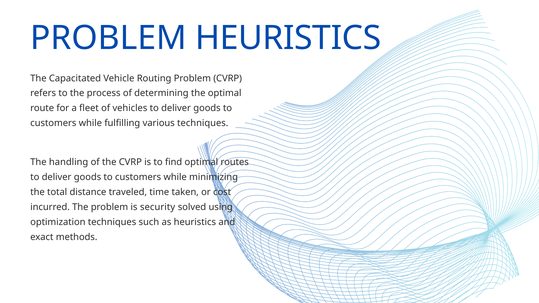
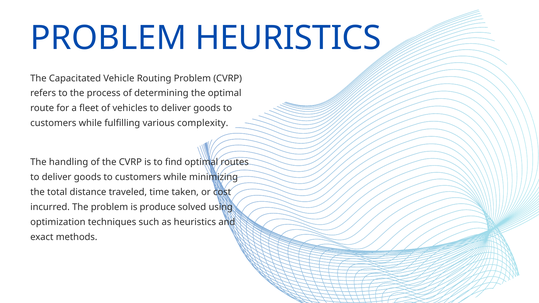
various techniques: techniques -> complexity
security: security -> produce
